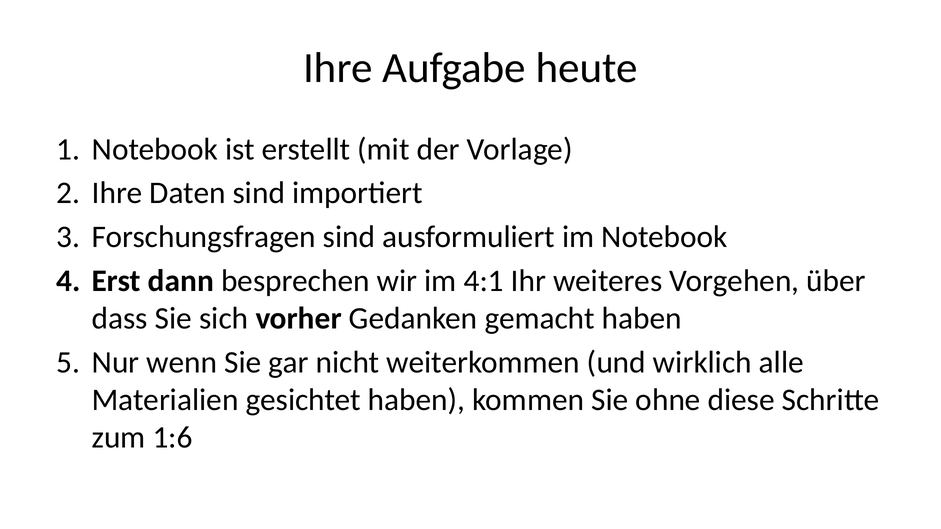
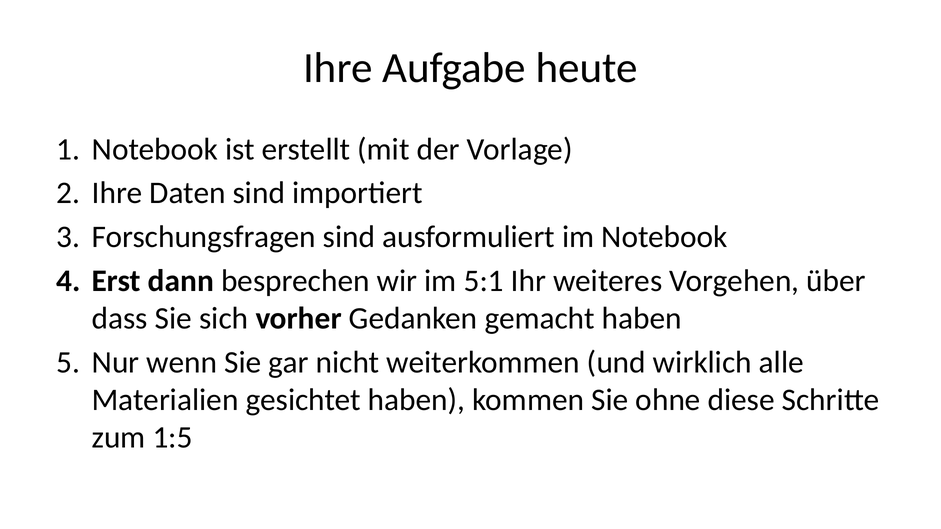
4:1: 4:1 -> 5:1
1:6: 1:6 -> 1:5
